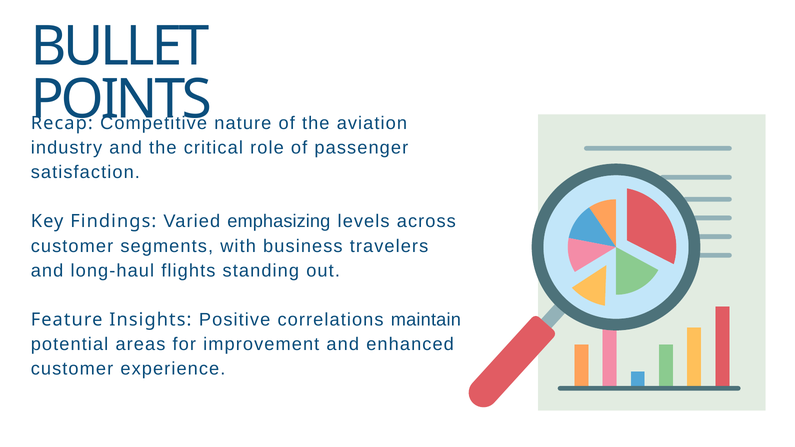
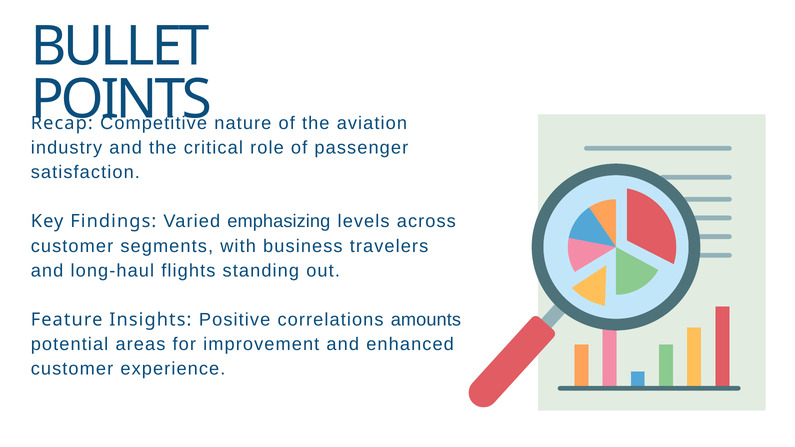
maintain: maintain -> amounts
